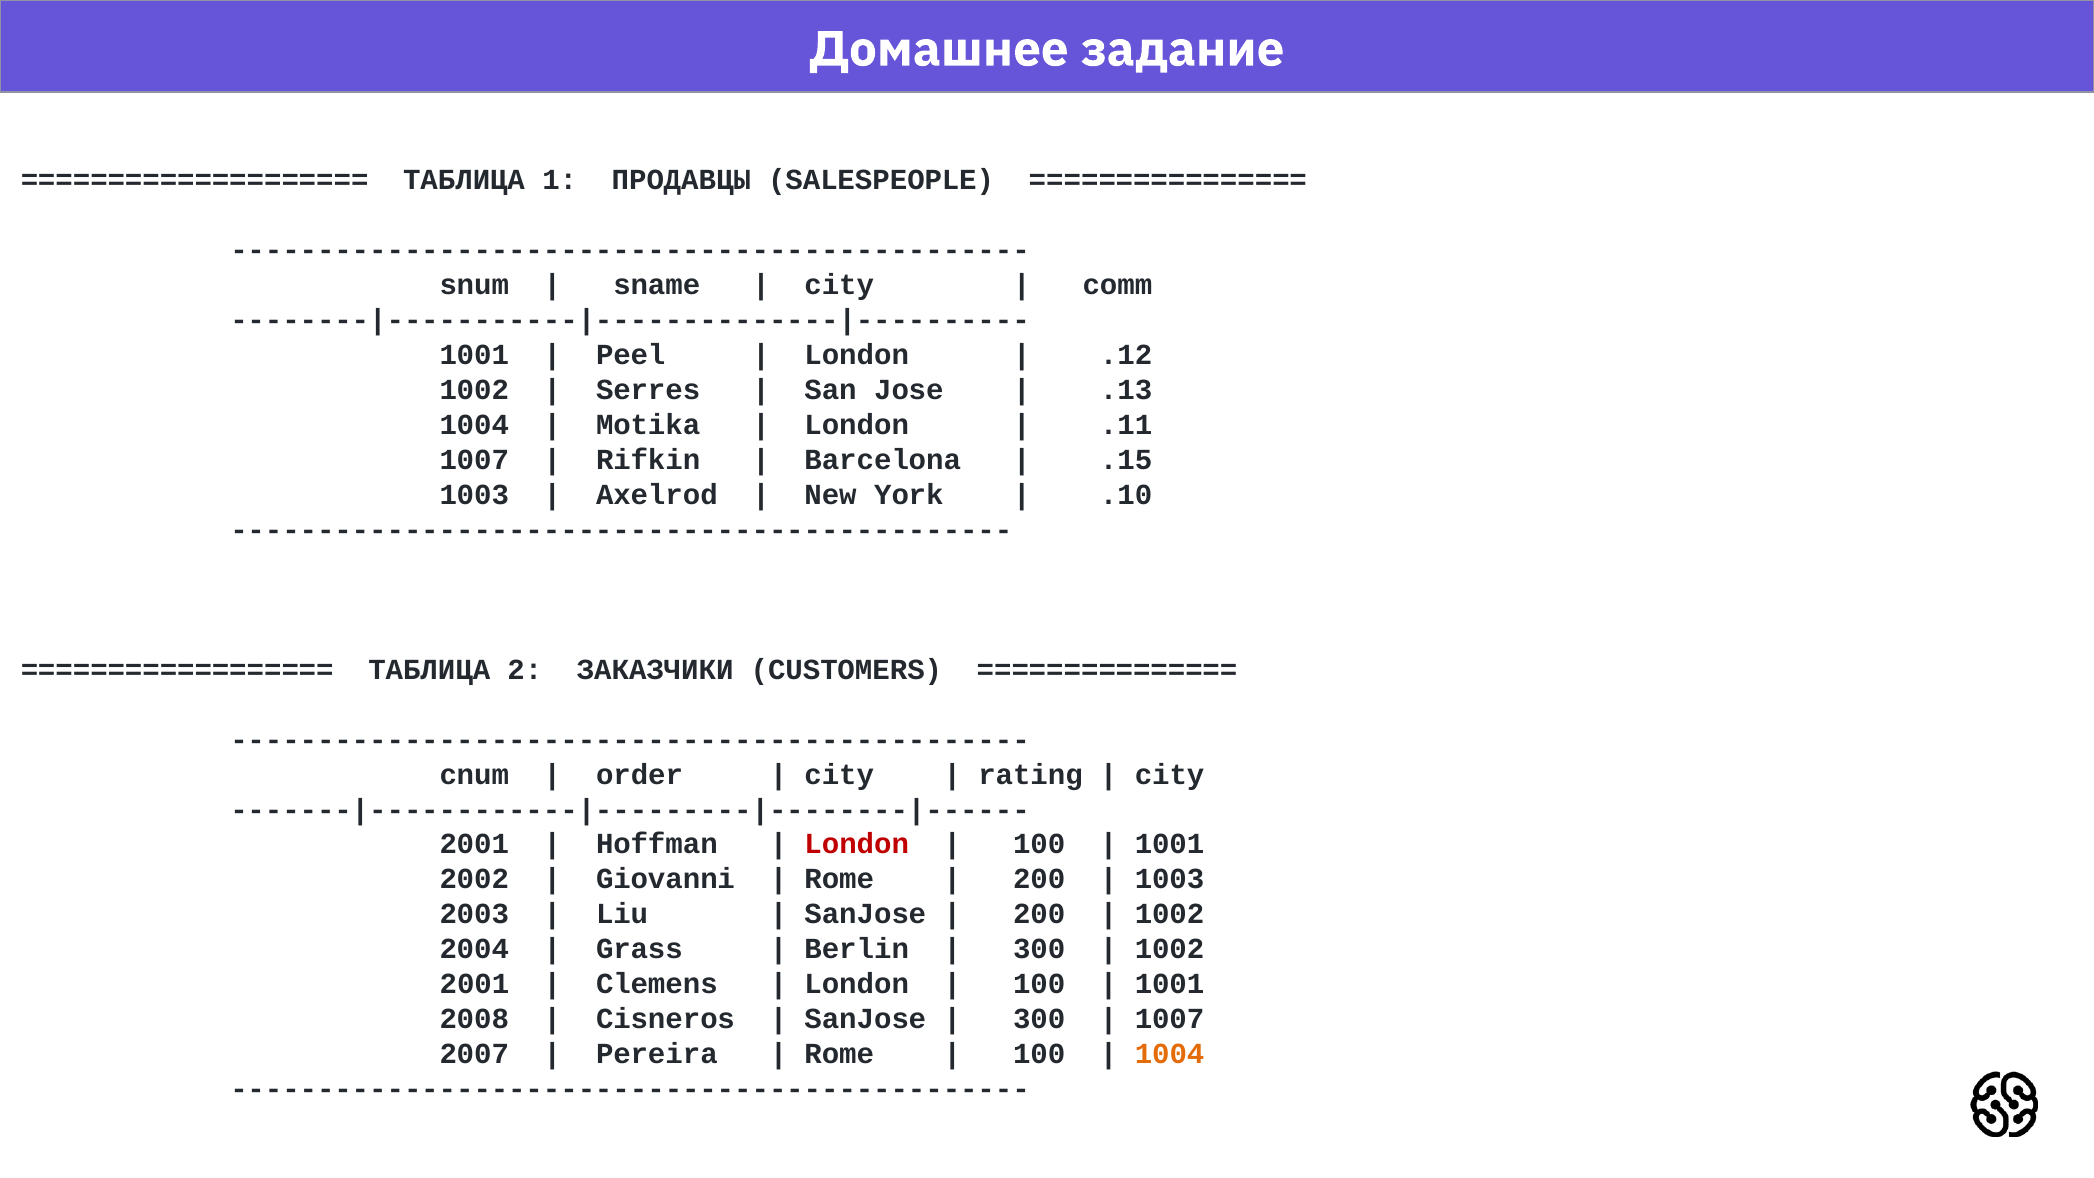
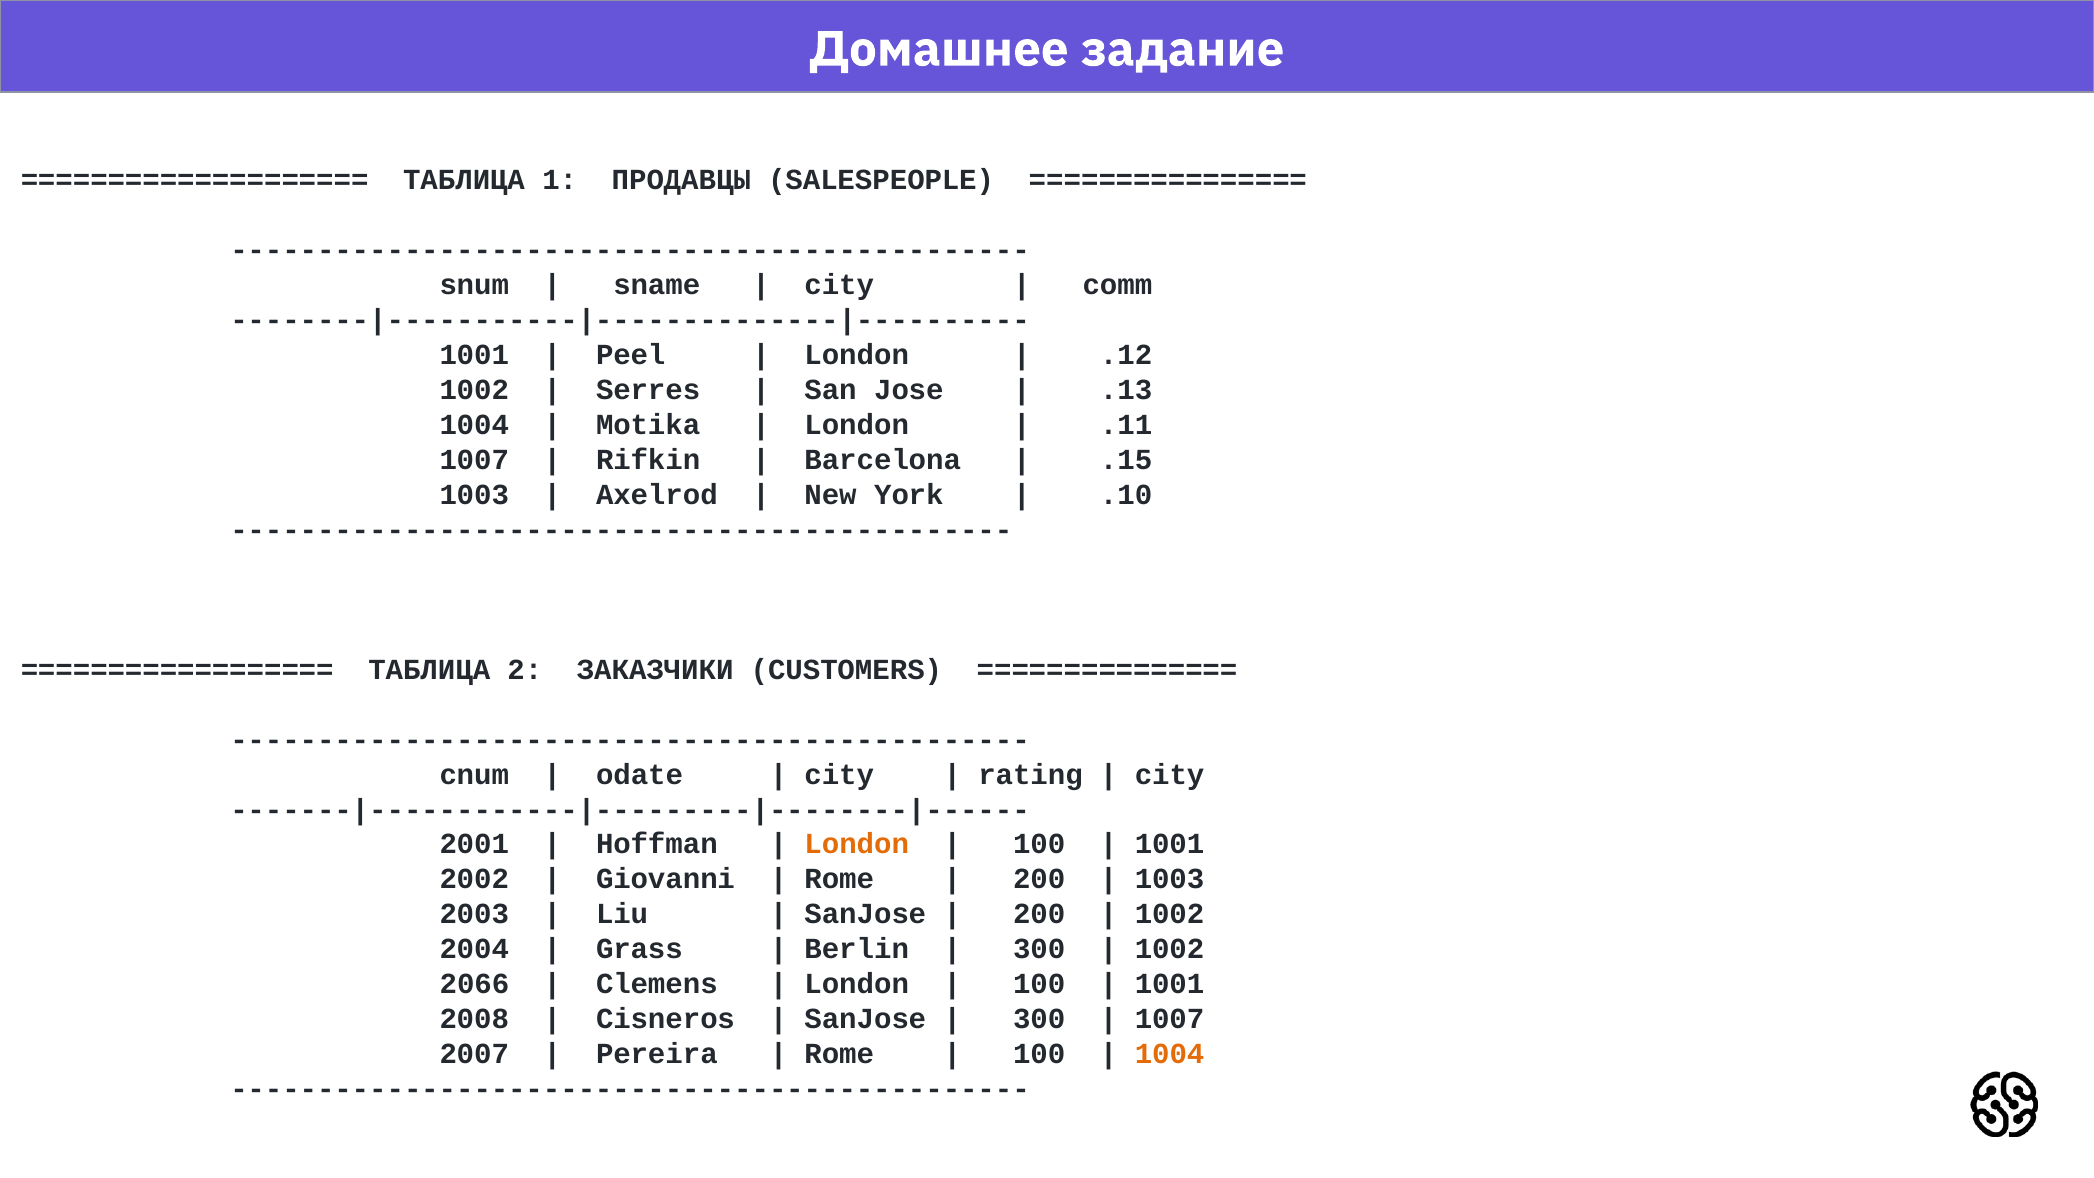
order: order -> odate
London at (857, 844) colour: red -> orange
2001 at (474, 984): 2001 -> 2066
